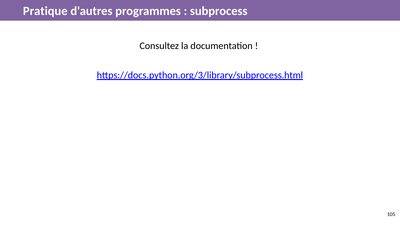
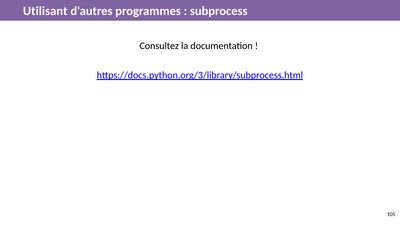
Pratique: Pratique -> Utilisant
